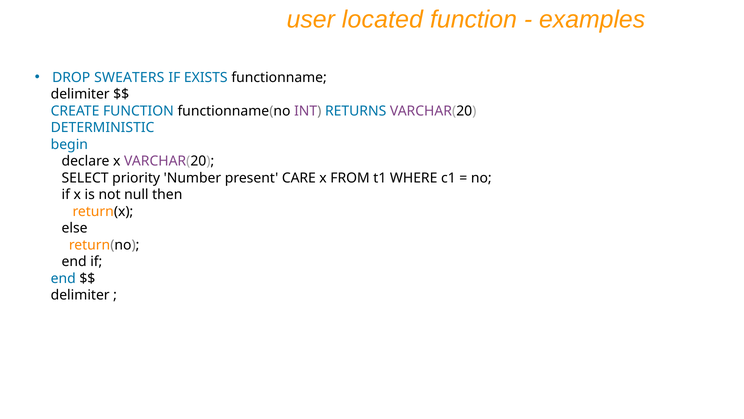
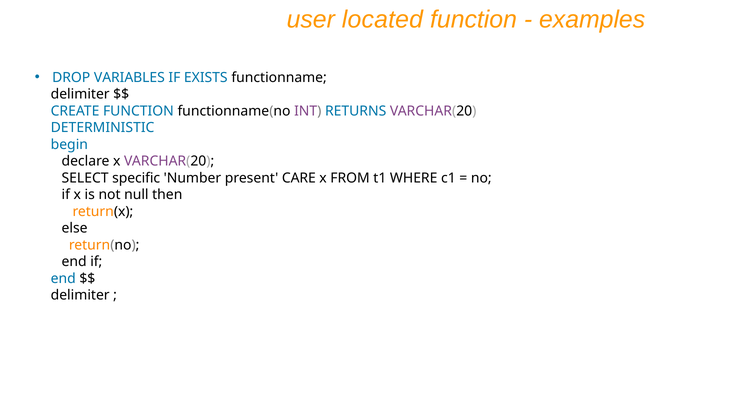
SWEATERS: SWEATERS -> VARIABLES
priority: priority -> specific
